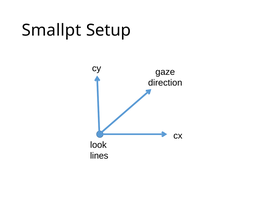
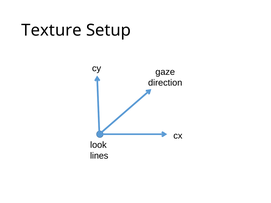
Smallpt: Smallpt -> Texture
